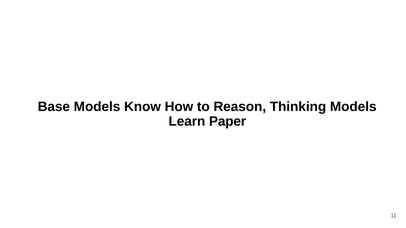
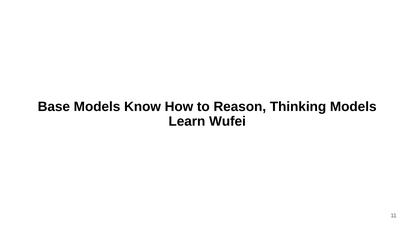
Paper: Paper -> Wufei
